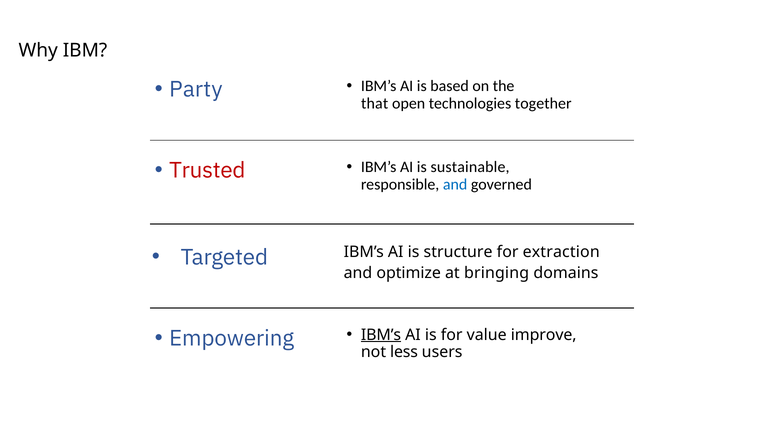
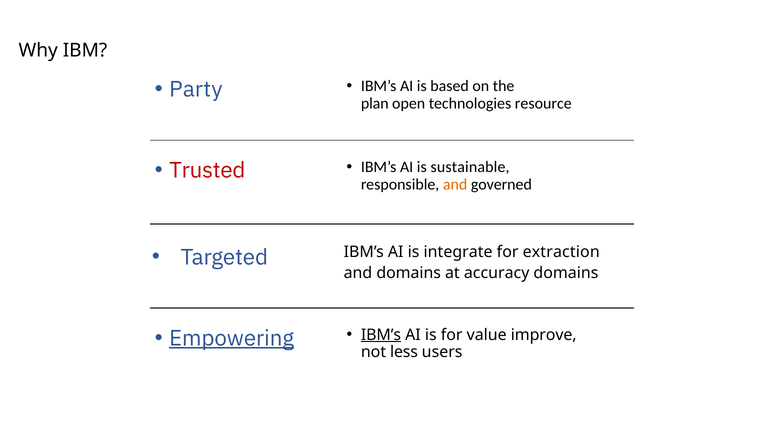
that: that -> plan
together: together -> resource
and at (455, 184) colour: blue -> orange
structure: structure -> integrate
and optimize: optimize -> domains
bringing: bringing -> accuracy
Empowering underline: none -> present
